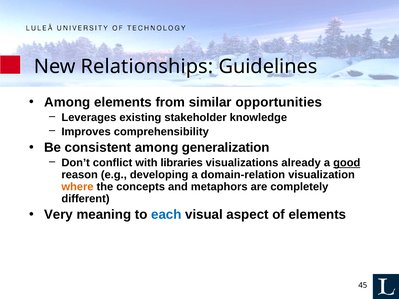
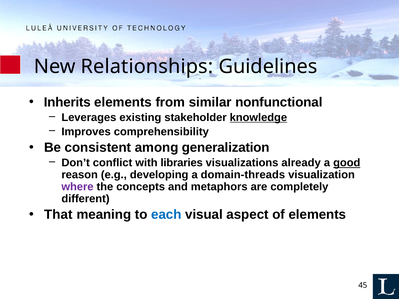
Among at (67, 102): Among -> Inherits
opportunities: opportunities -> nonfunctional
knowledge underline: none -> present
domain-relation: domain-relation -> domain-threads
where colour: orange -> purple
Very: Very -> That
